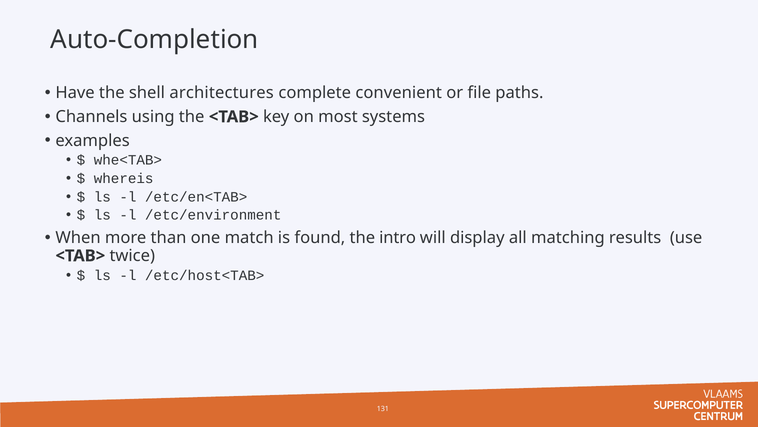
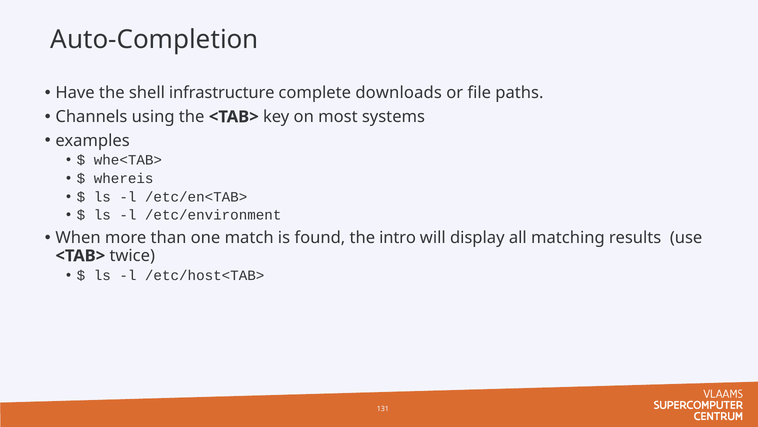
architectures: architectures -> infrastructure
convenient: convenient -> downloads
